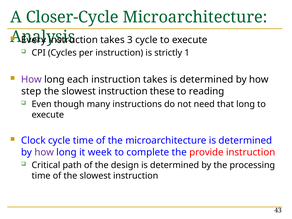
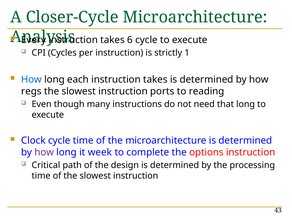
3: 3 -> 6
How at (31, 80) colour: purple -> blue
step: step -> regs
these: these -> ports
provide: provide -> options
